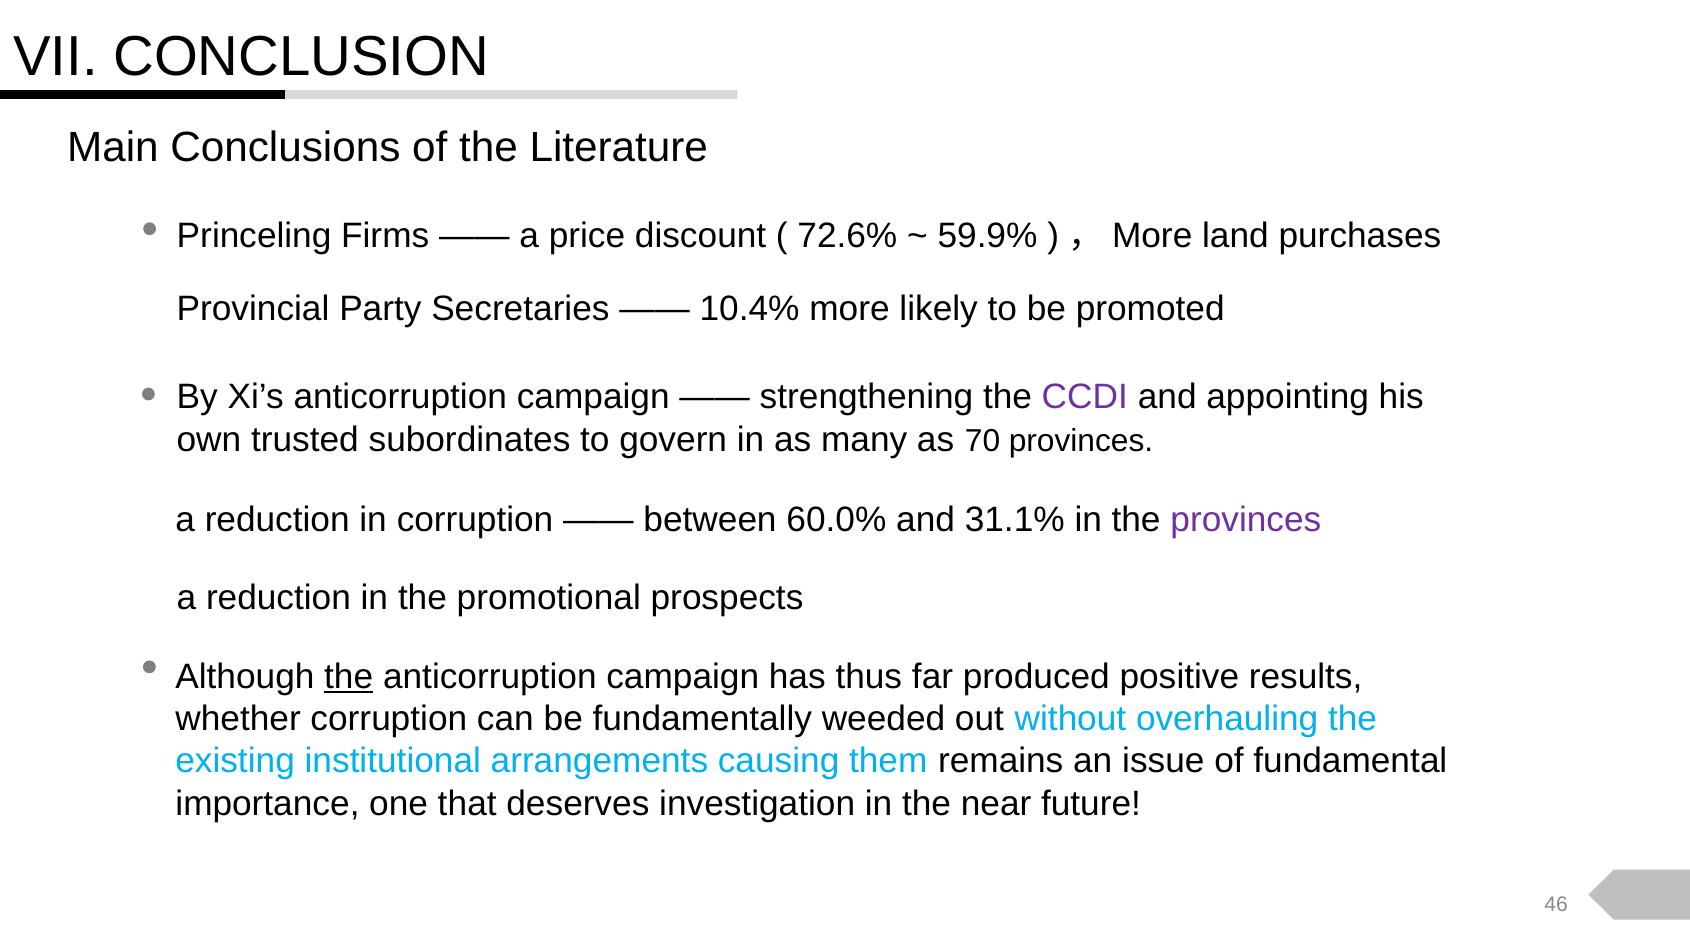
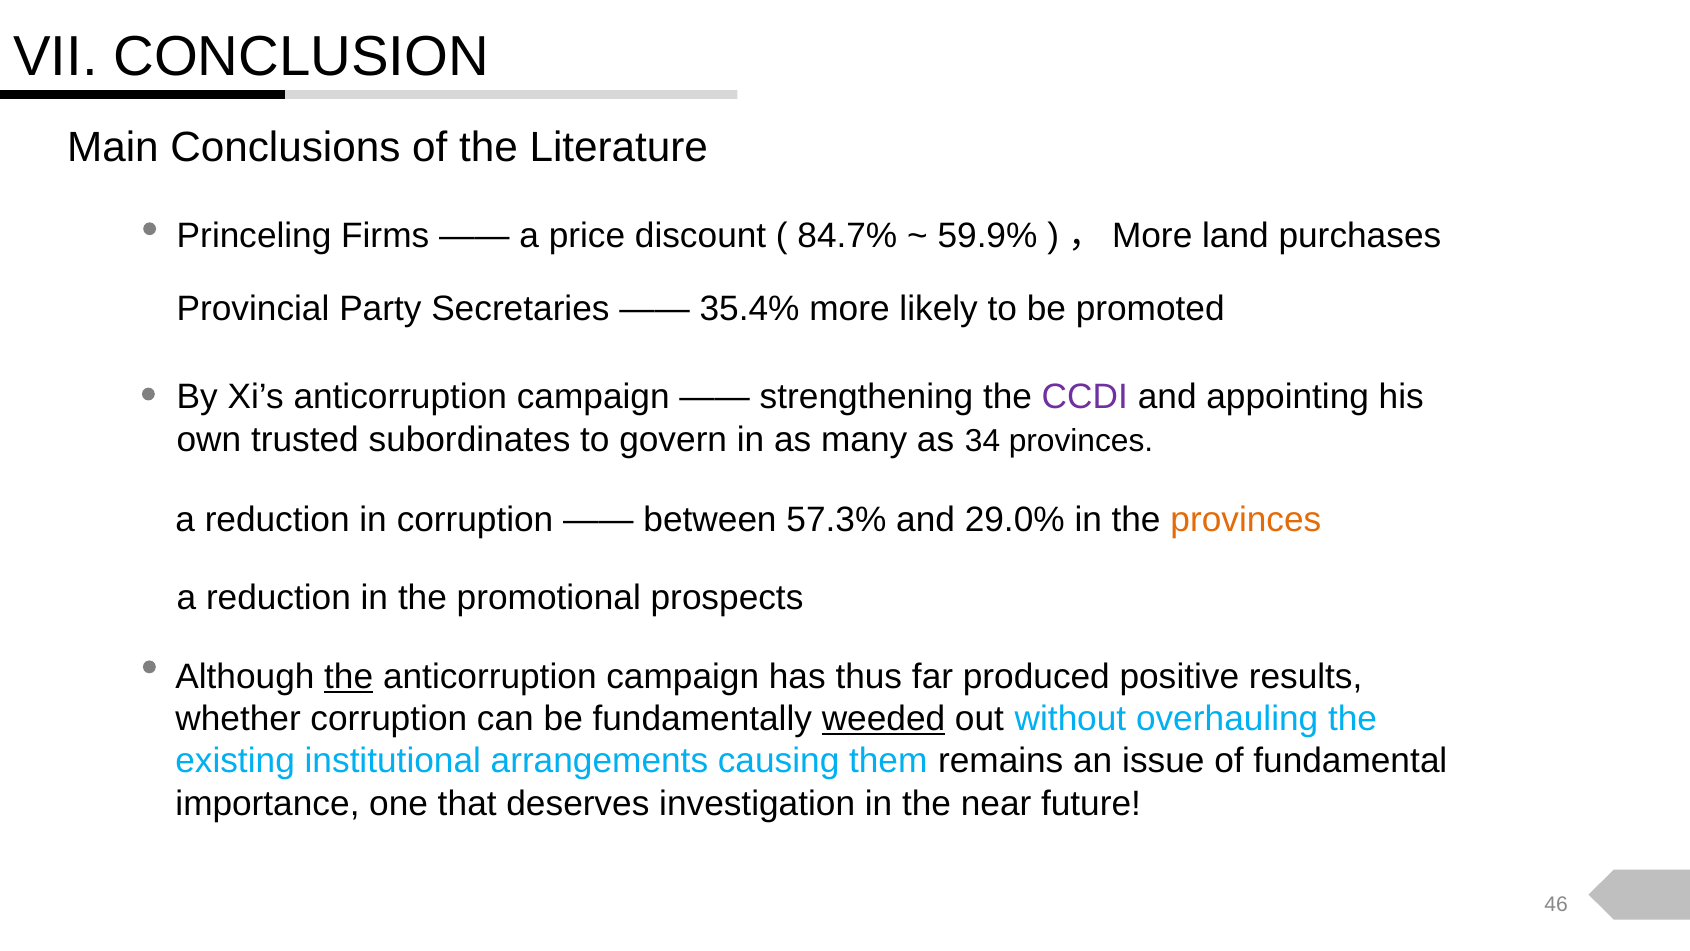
72.6%: 72.6% -> 84.7%
10.4%: 10.4% -> 35.4%
70: 70 -> 34
60.0%: 60.0% -> 57.3%
31.1%: 31.1% -> 29.0%
provinces at (1246, 519) colour: purple -> orange
weeded underline: none -> present
